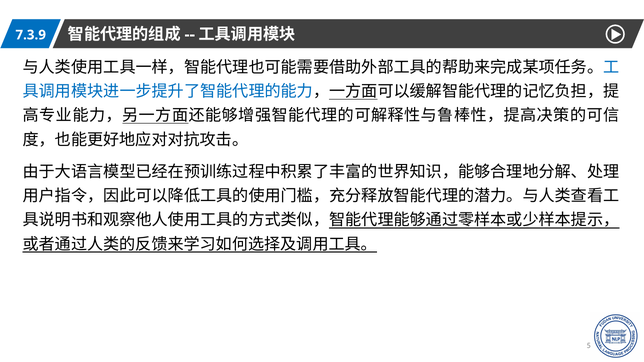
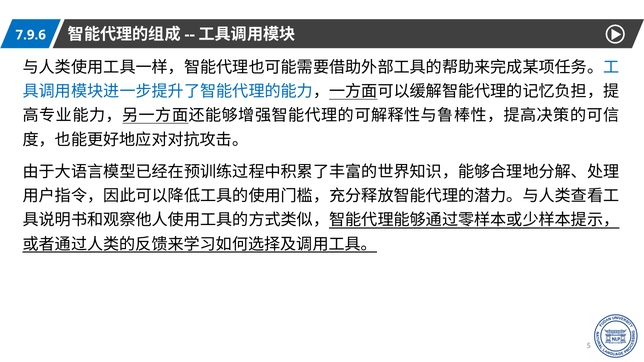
7.3.9: 7.3.9 -> 7.9.6
